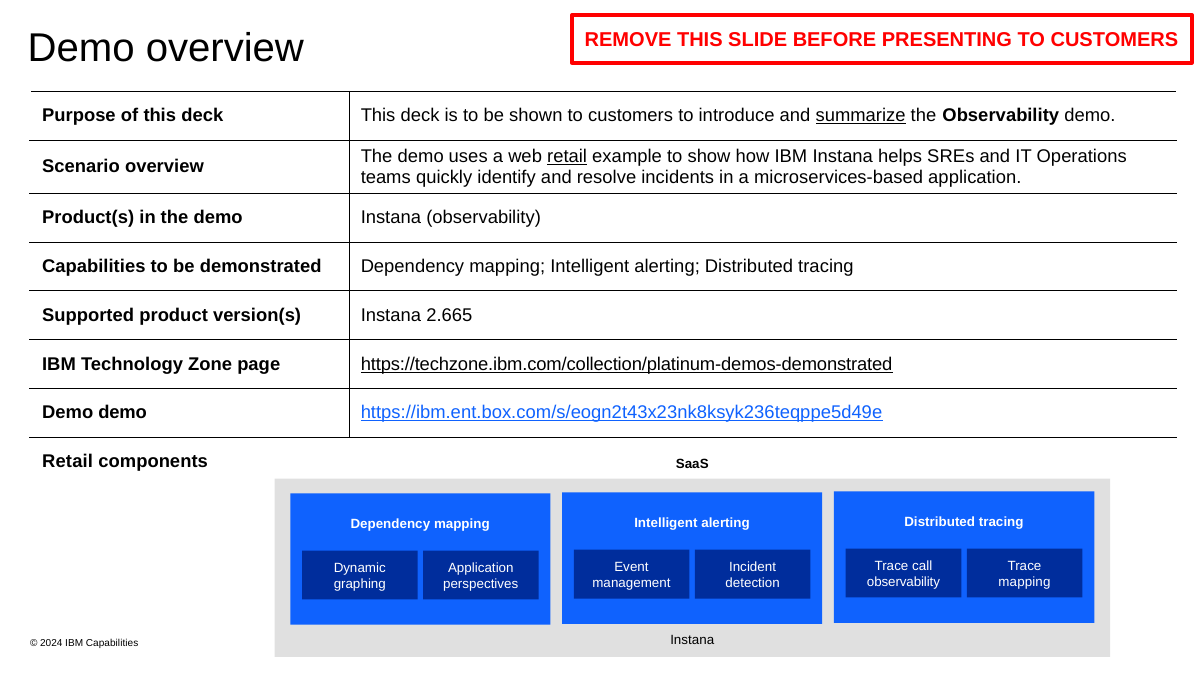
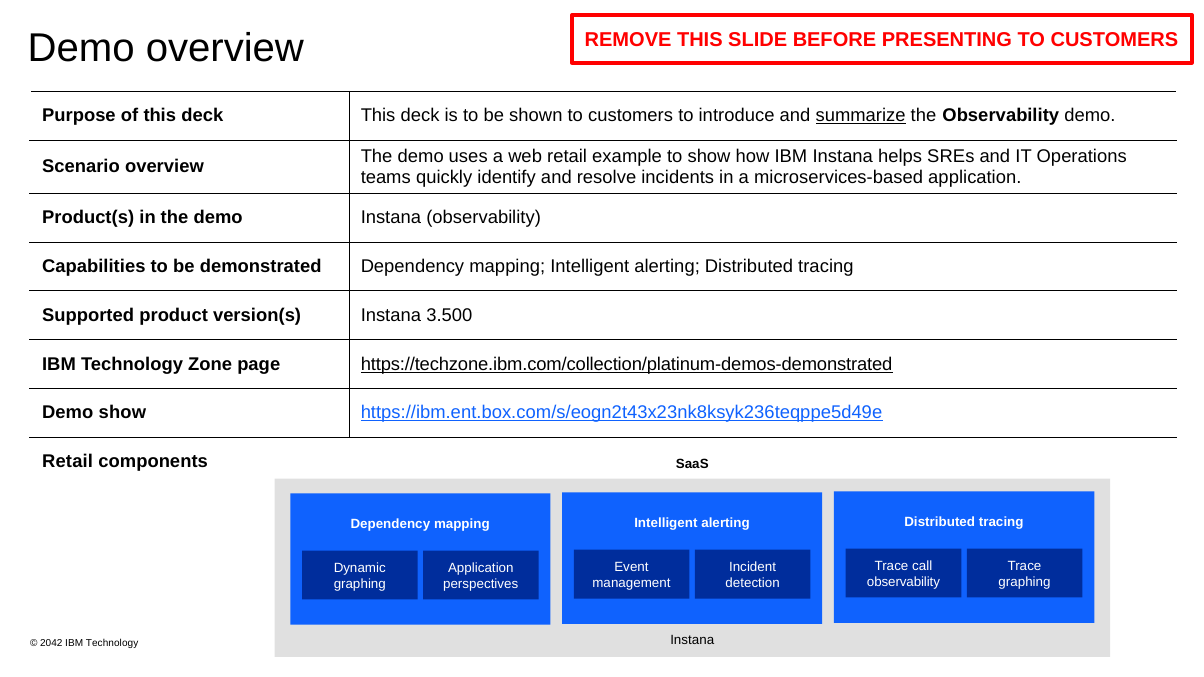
retail at (567, 157) underline: present -> none
2.665: 2.665 -> 3.500
Demo demo: demo -> show
mapping at (1024, 582): mapping -> graphing
2024: 2024 -> 2042
Capabilities at (112, 644): Capabilities -> Technology
